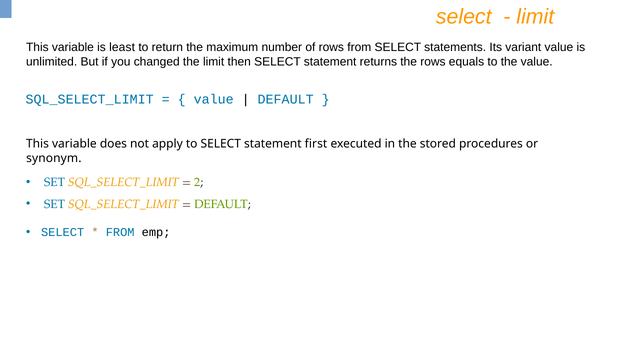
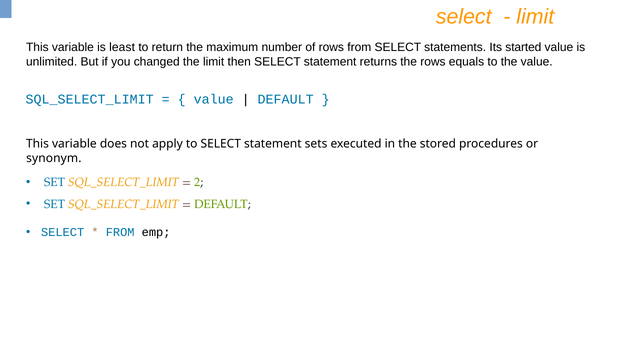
variant: variant -> started
first: first -> sets
